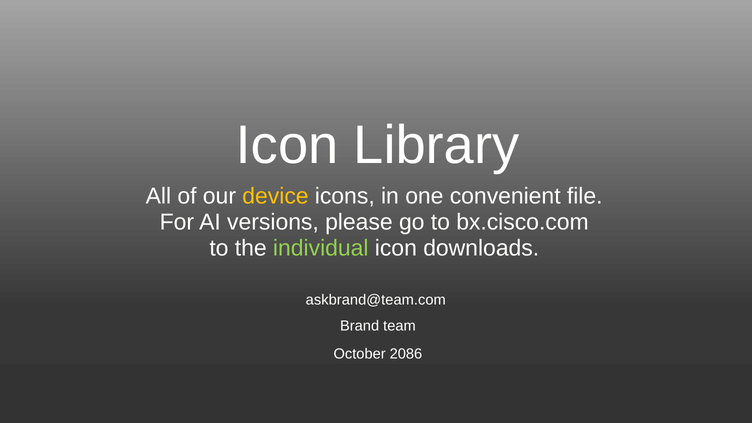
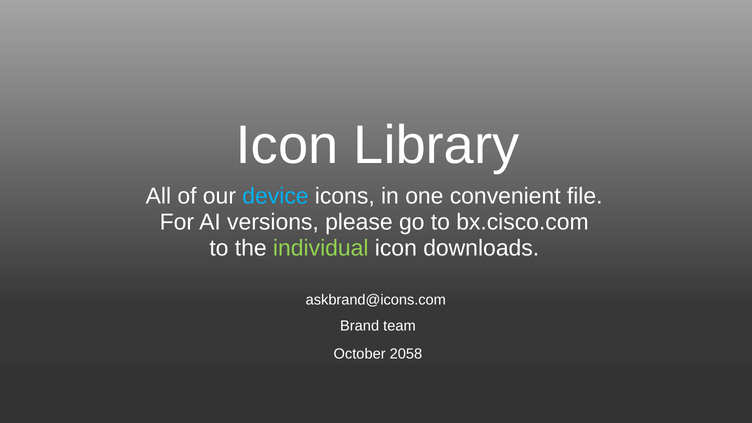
device colour: yellow -> light blue
askbrand@team.com: askbrand@team.com -> askbrand@icons.com
2086: 2086 -> 2058
